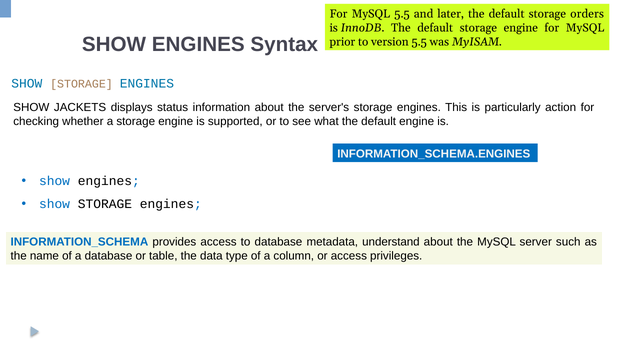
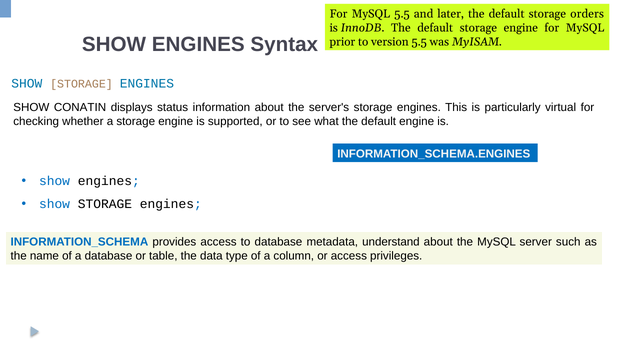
JACKETS: JACKETS -> CONATIN
action: action -> virtual
